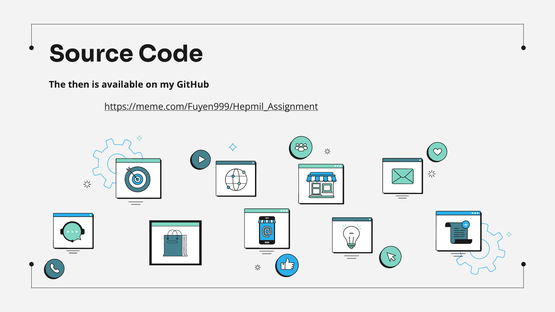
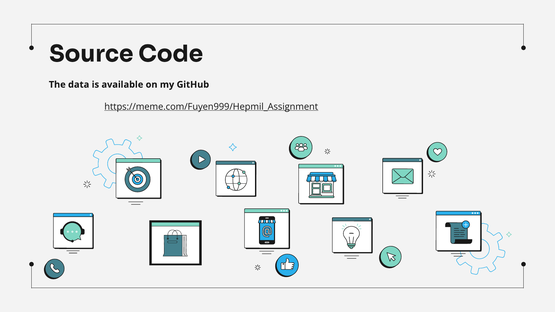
then: then -> data
